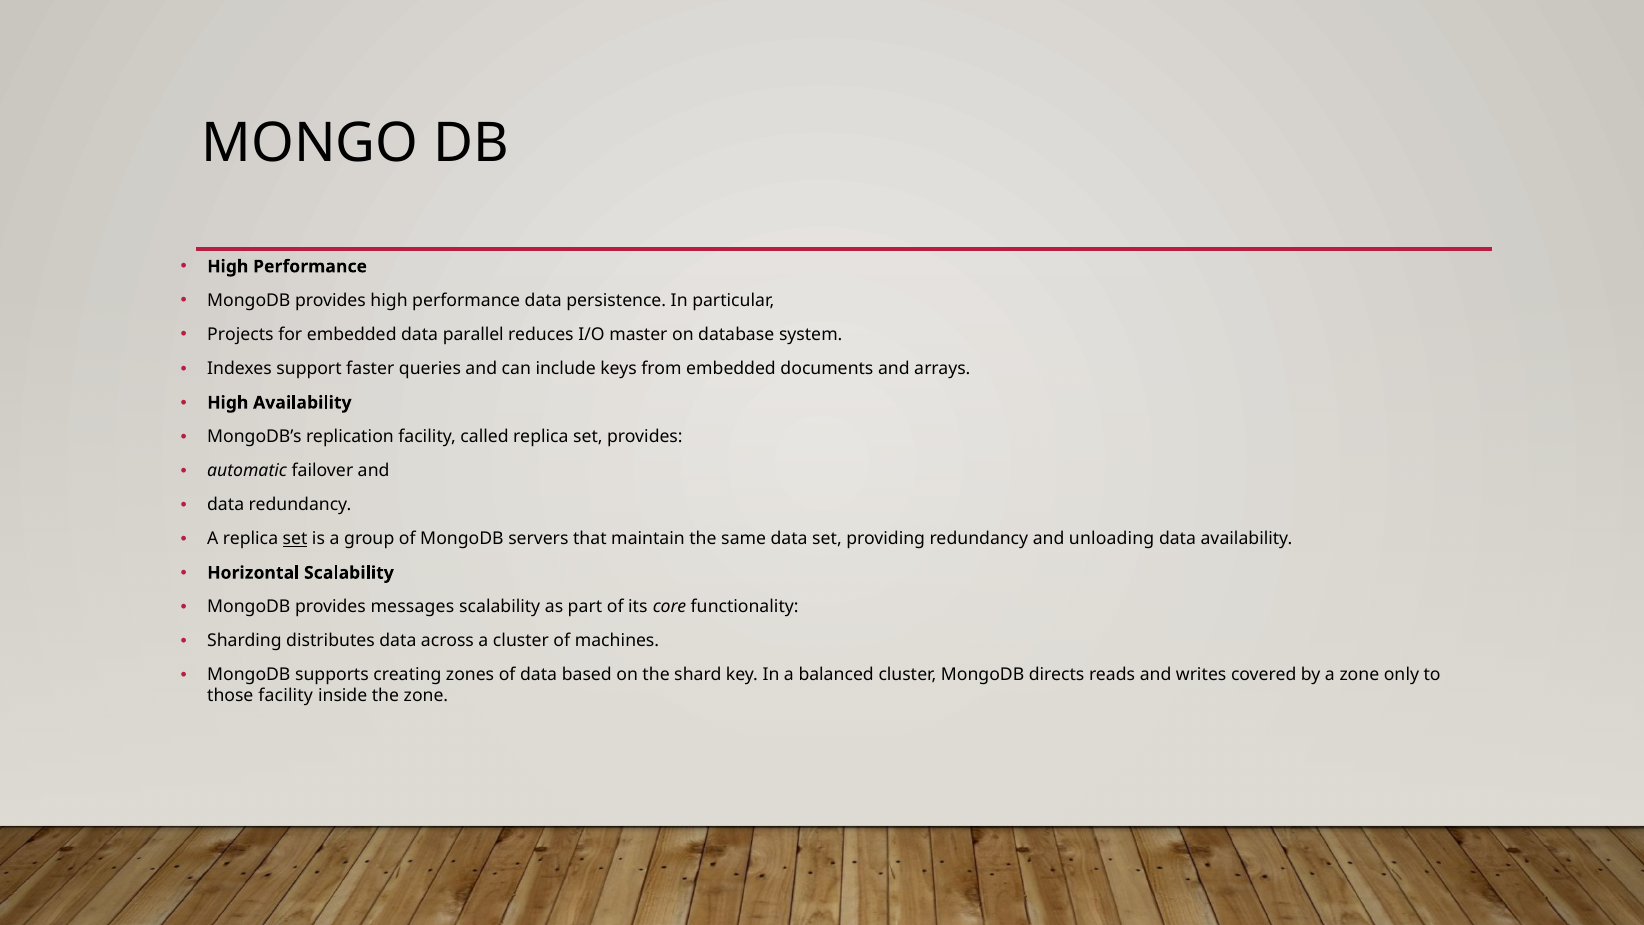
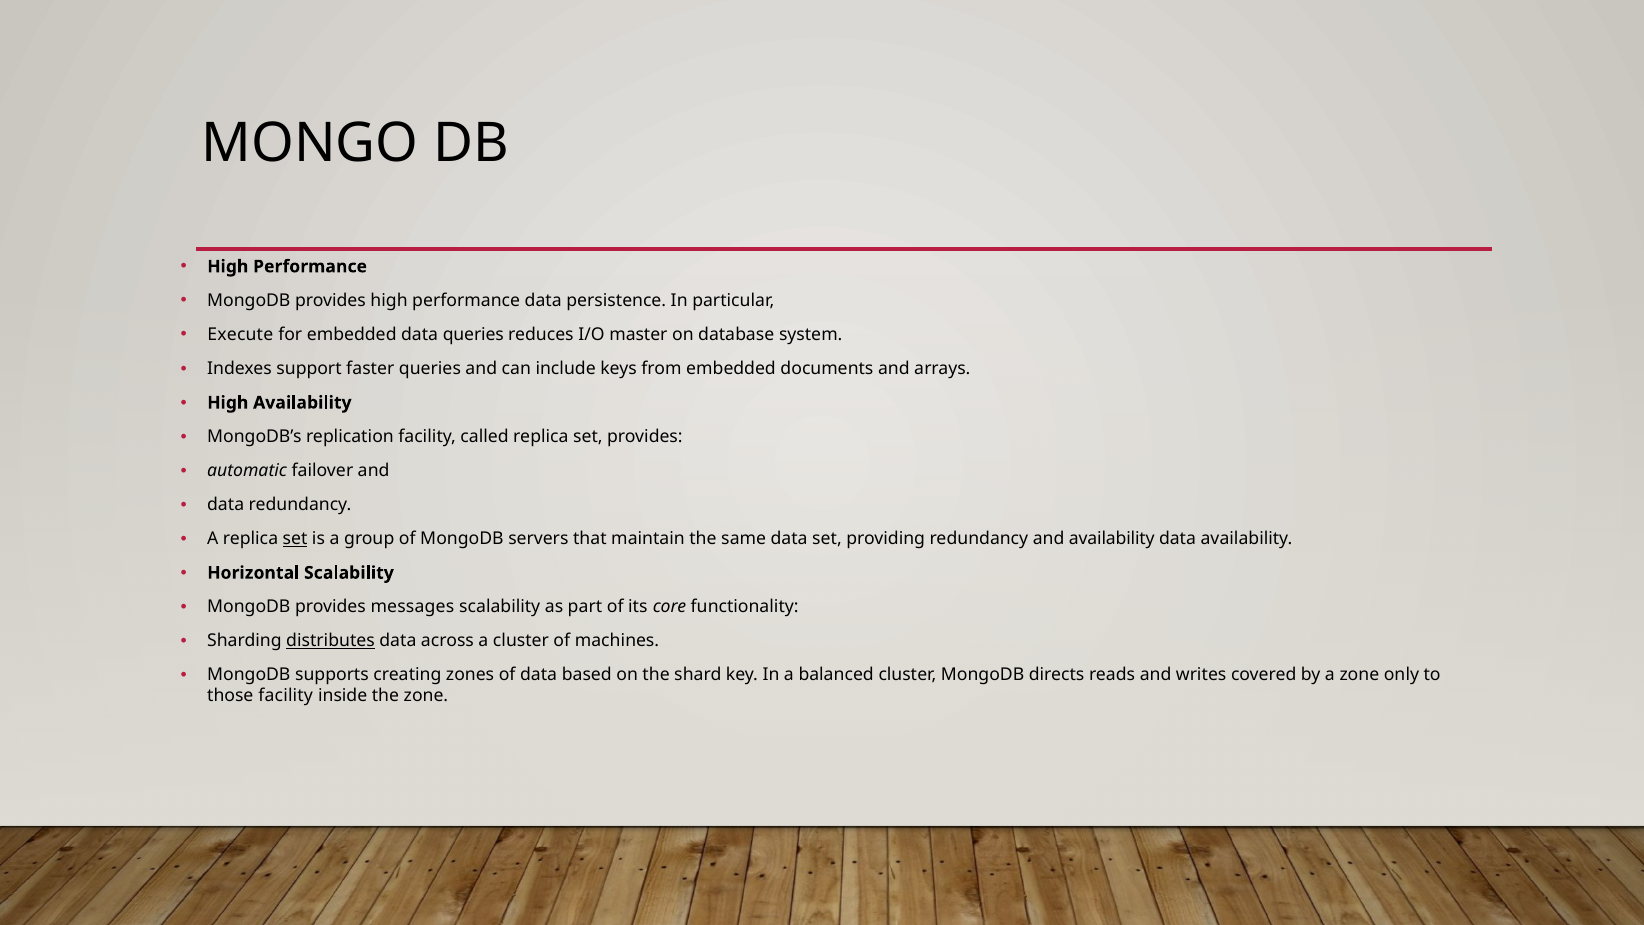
Projects: Projects -> Execute
data parallel: parallel -> queries
and unloading: unloading -> availability
distributes underline: none -> present
